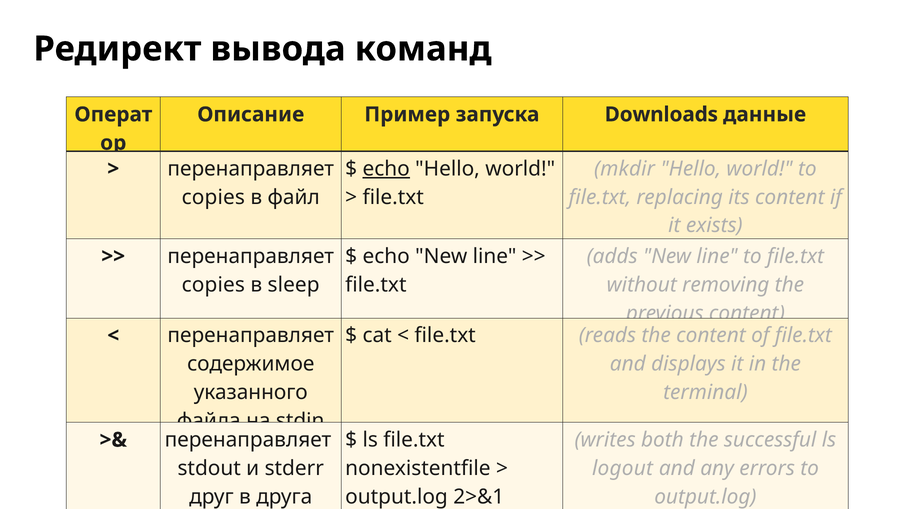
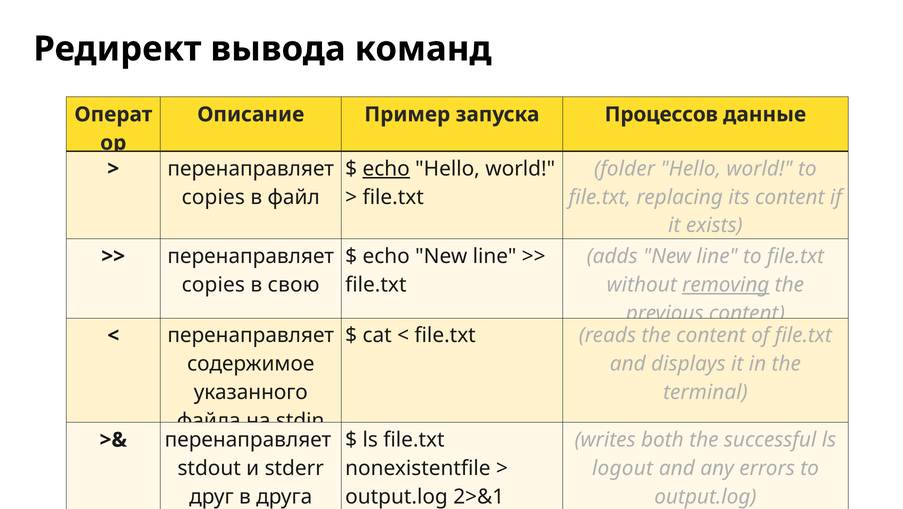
Downloads: Downloads -> Процессов
mkdir: mkdir -> folder
sleep: sleep -> свою
removing underline: none -> present
